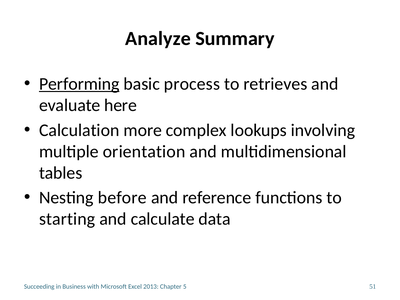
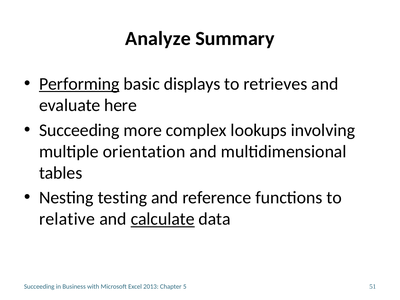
process: process -> displays
Calculation at (79, 130): Calculation -> Succeeding
before: before -> testing
starting: starting -> relative
calculate underline: none -> present
